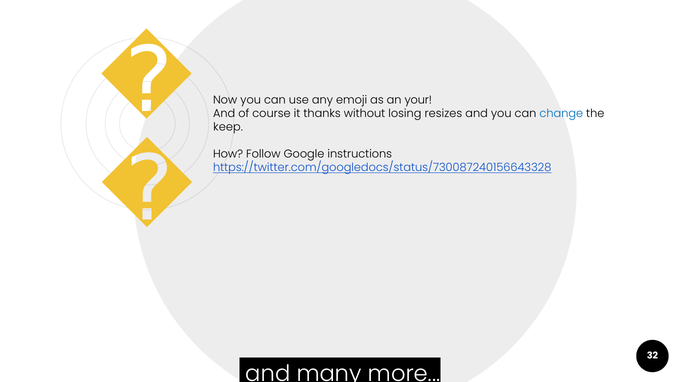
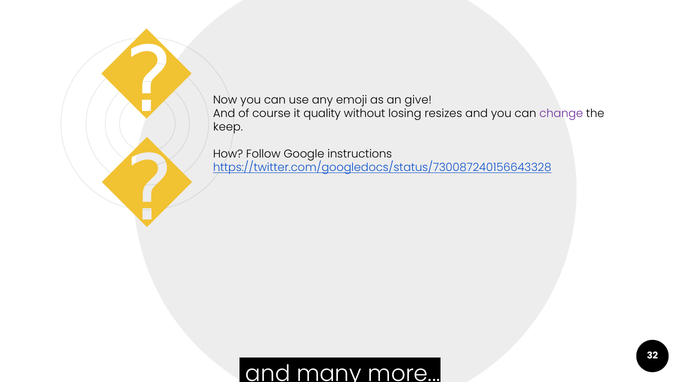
your: your -> give
thanks: thanks -> quality
change colour: blue -> purple
